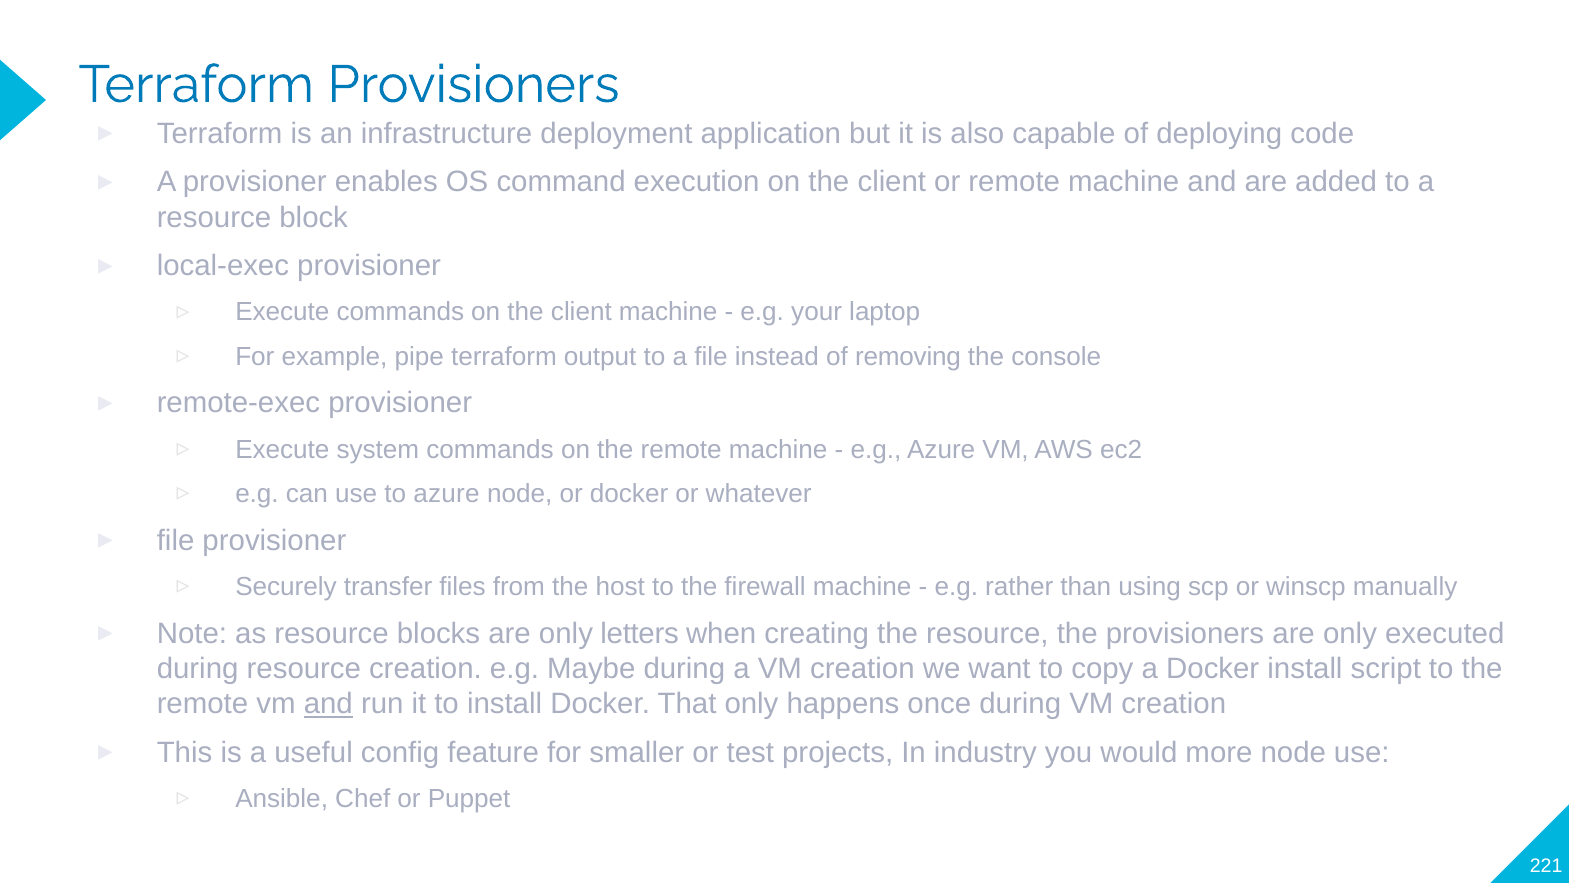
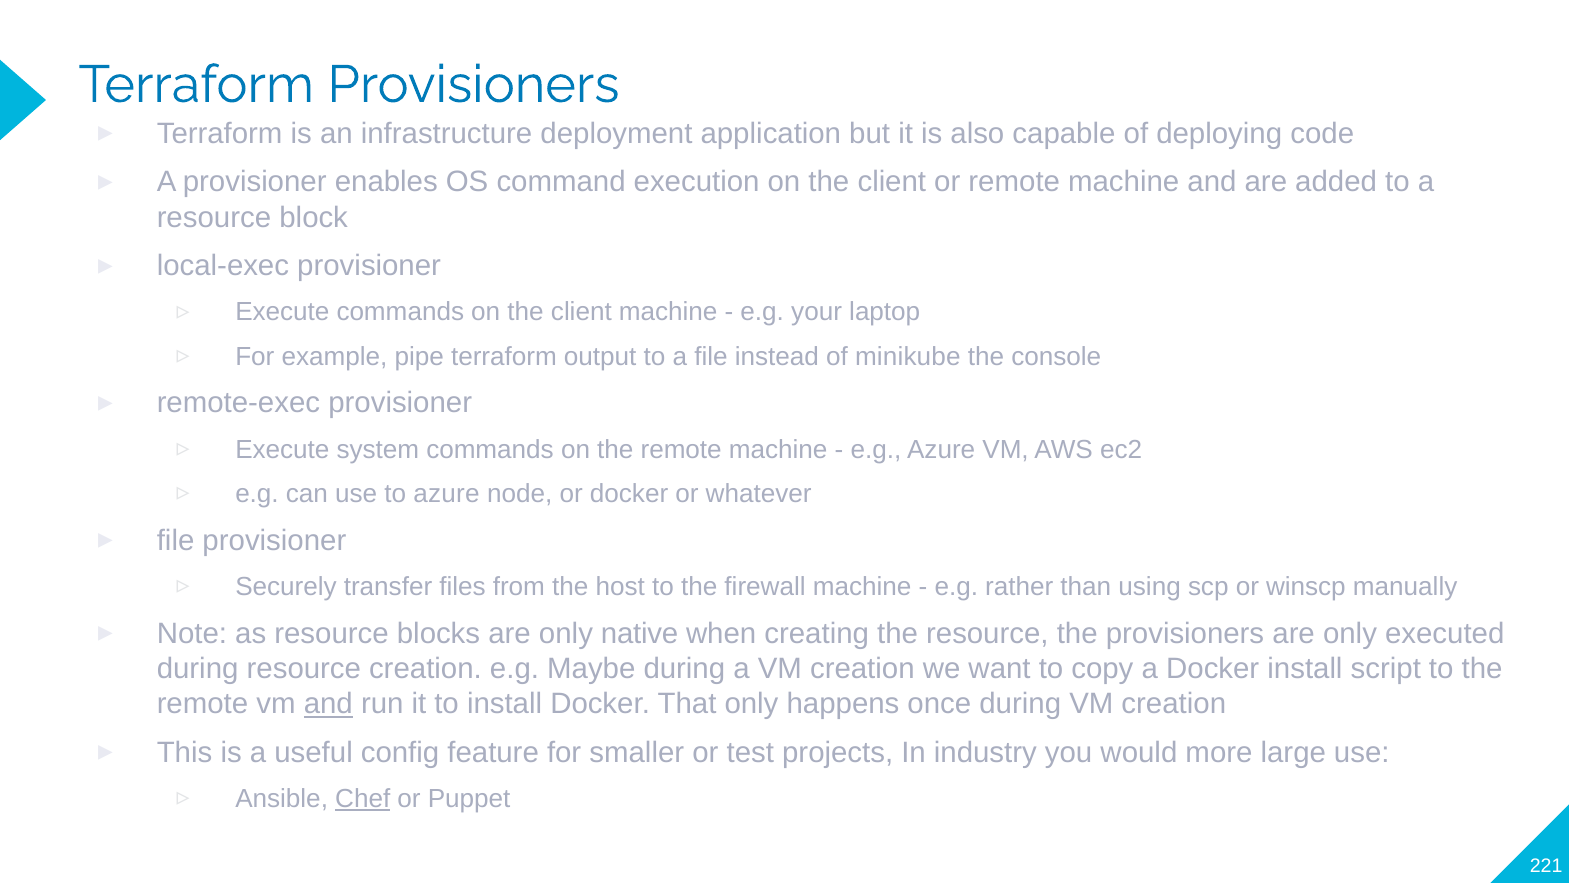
removing: removing -> minikube
letters: letters -> native
more node: node -> large
Chef underline: none -> present
